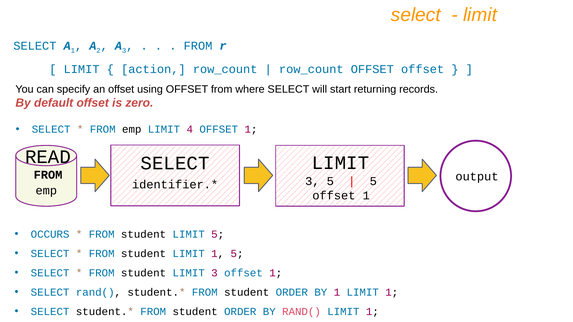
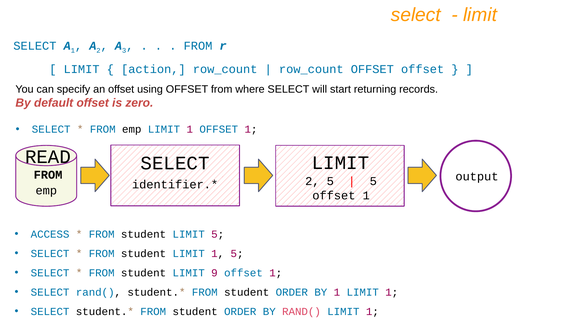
emp LIMIT 4: 4 -> 1
3 at (312, 181): 3 -> 2
OCCURS: OCCURS -> ACCESS
student LIMIT 3: 3 -> 9
